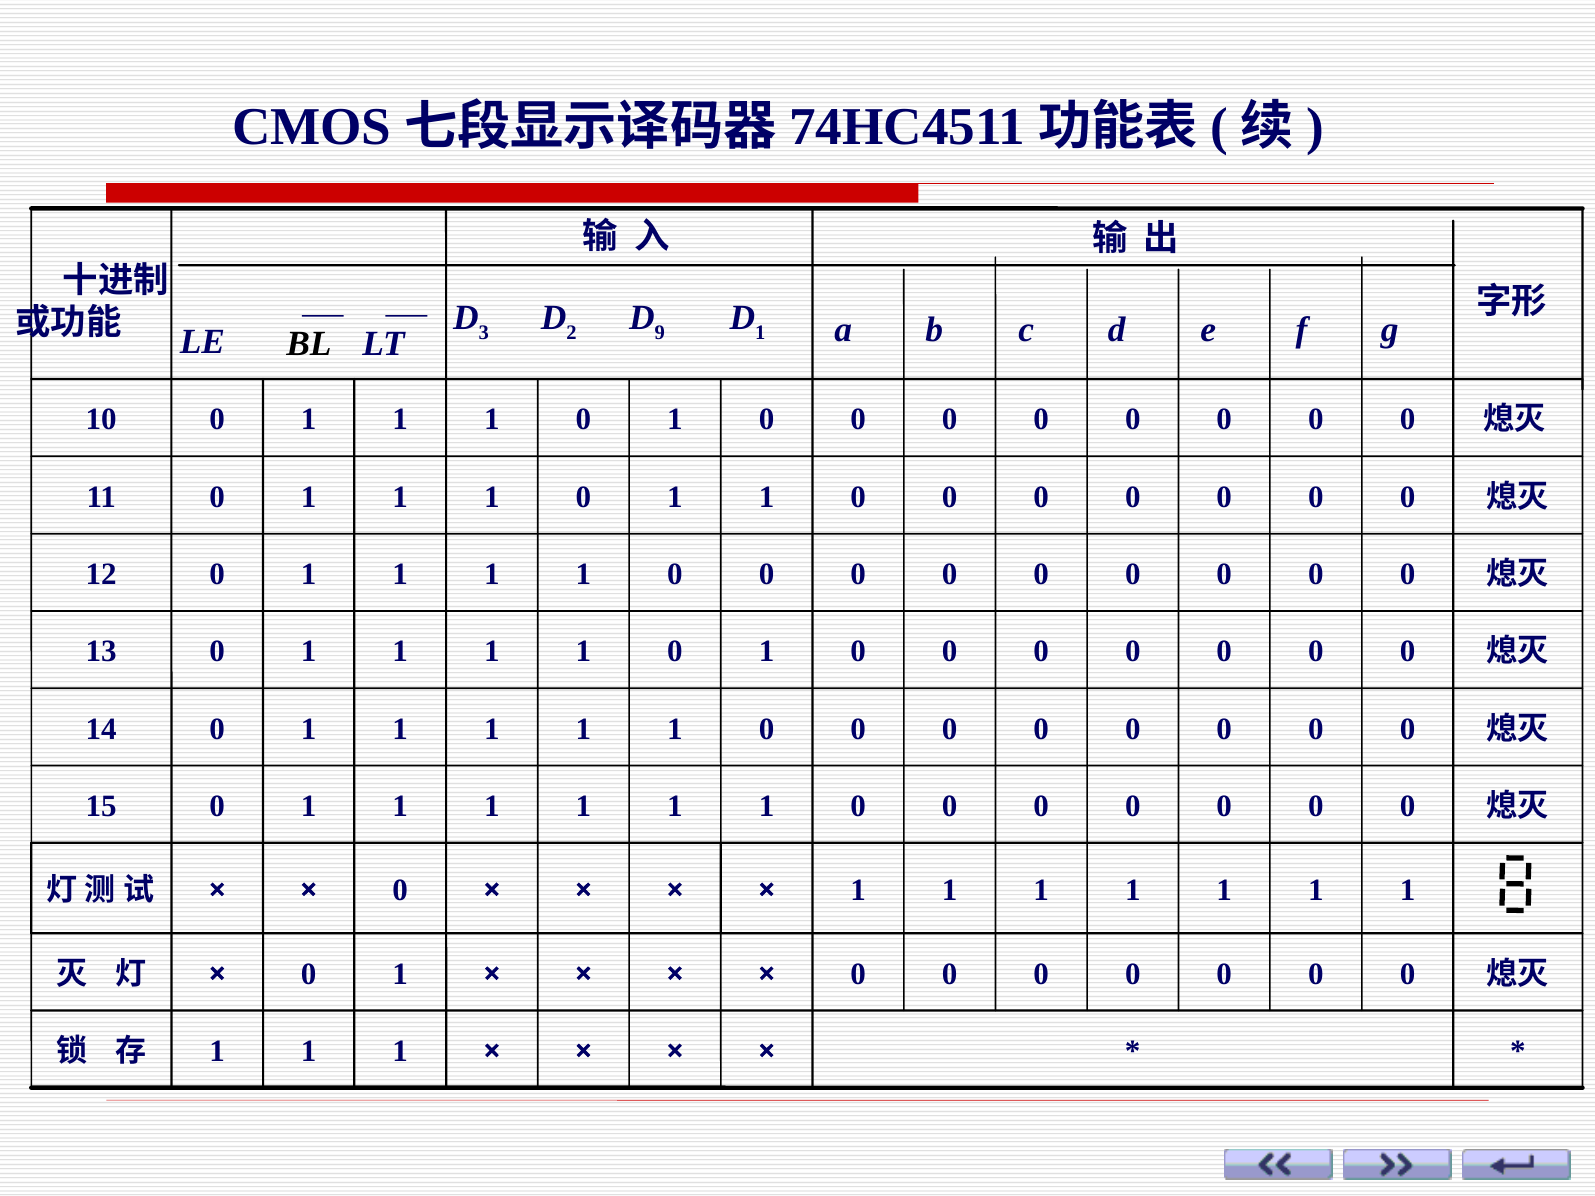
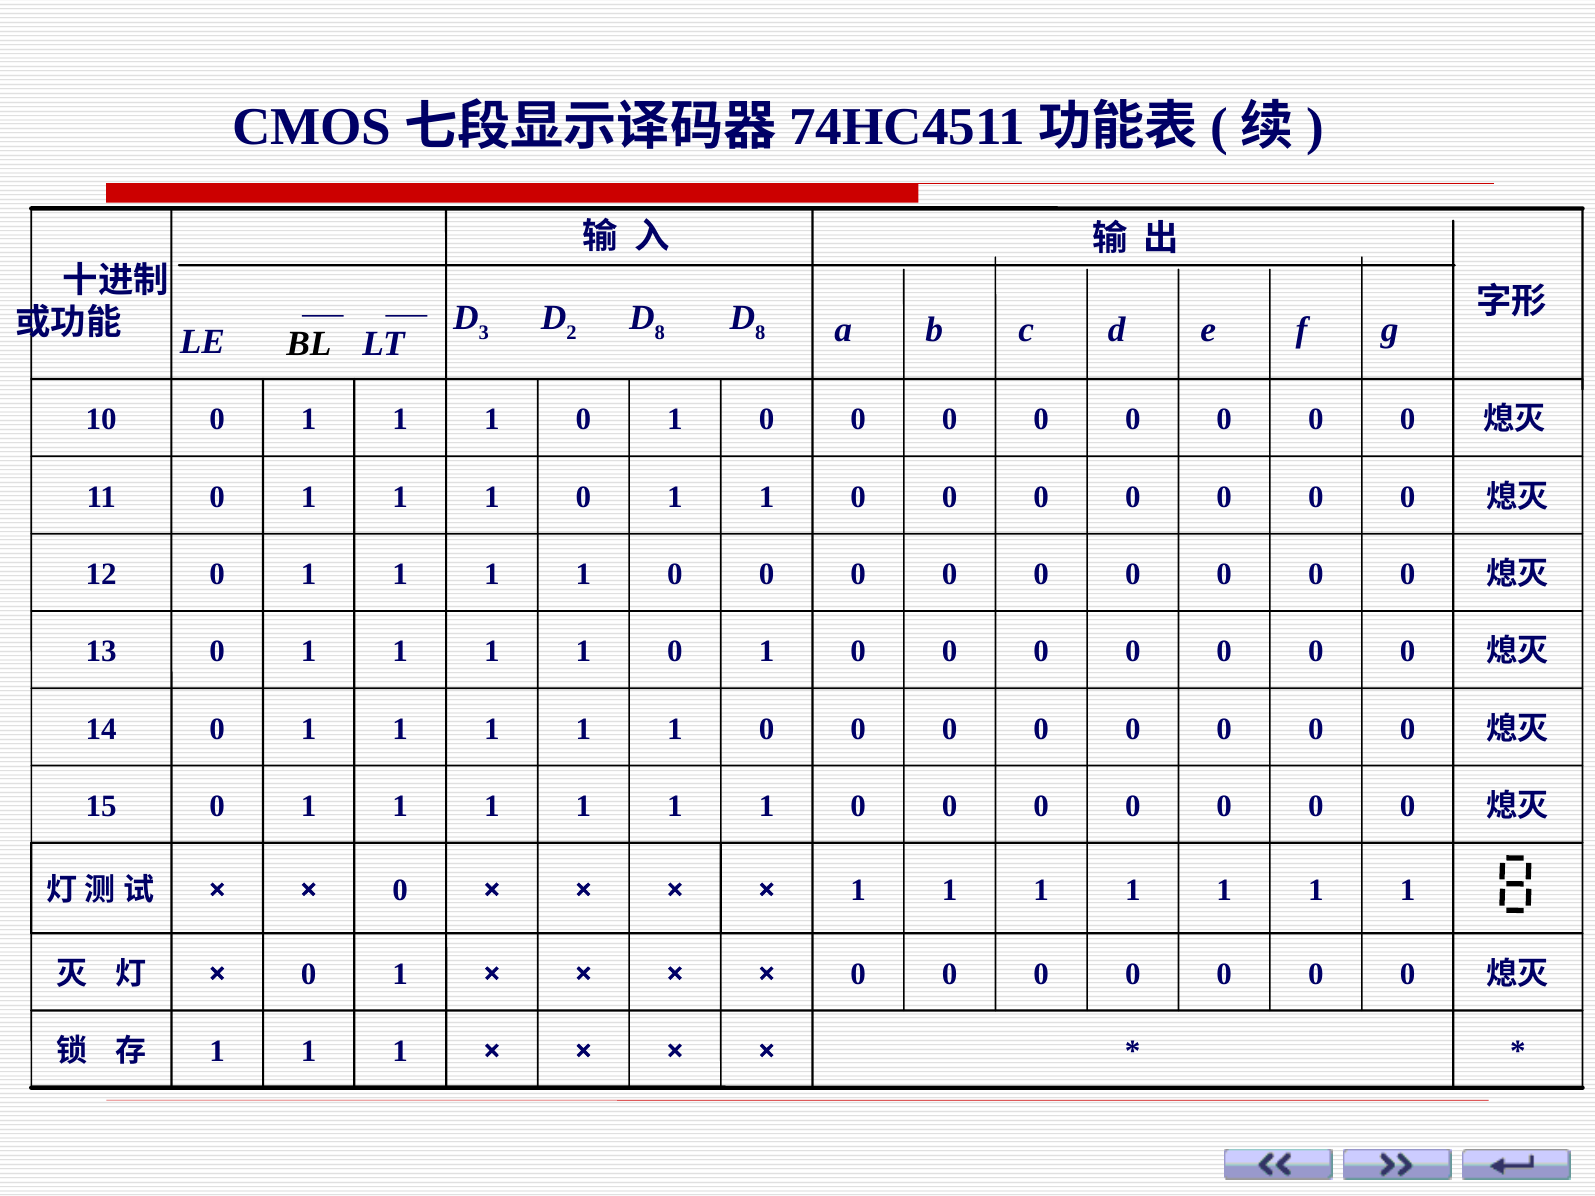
9 at (660, 333): 9 -> 8
1 at (760, 333): 1 -> 8
